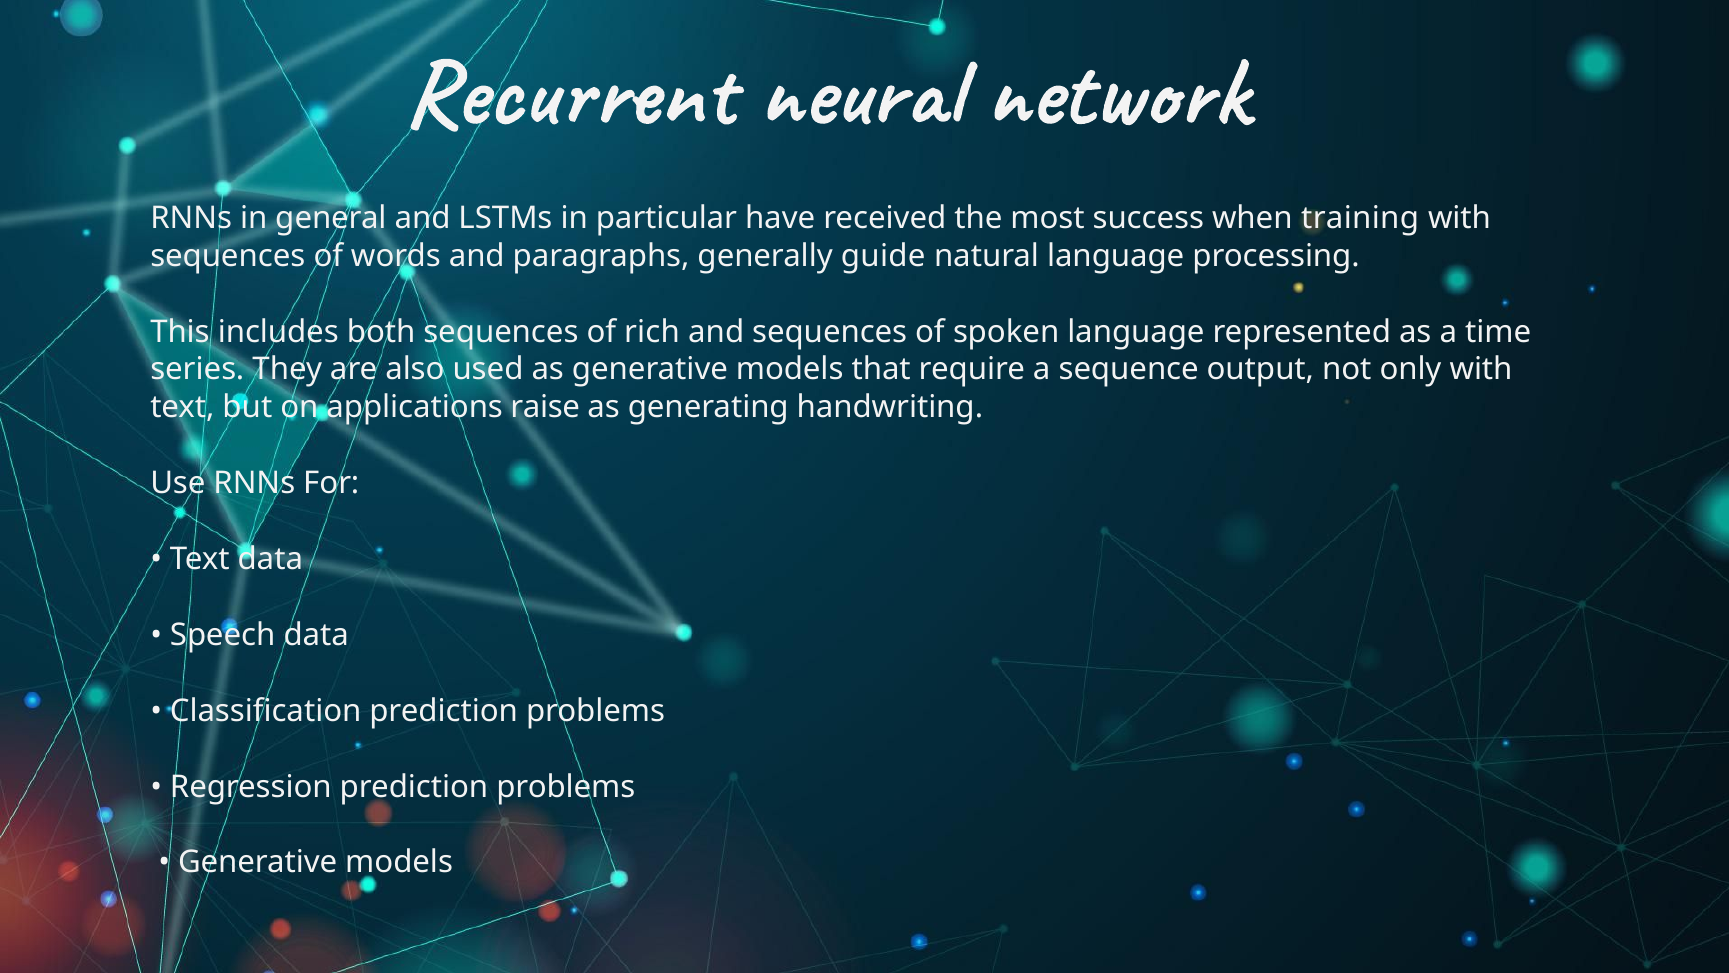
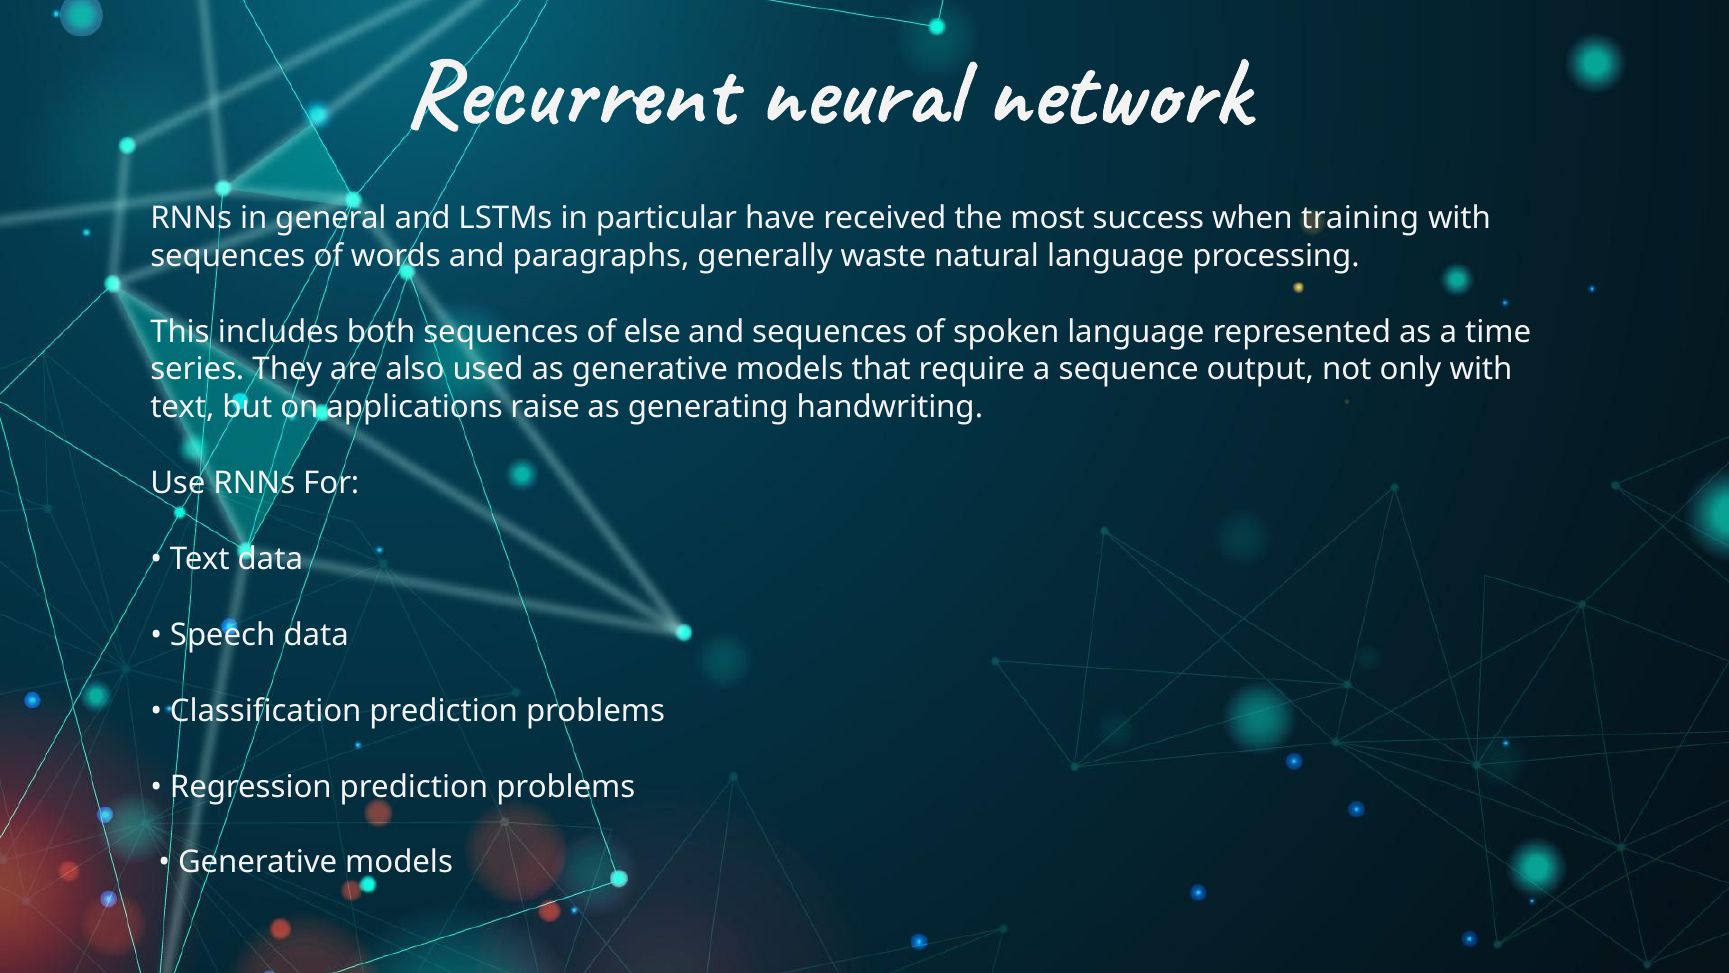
guide: guide -> waste
rich: rich -> else
